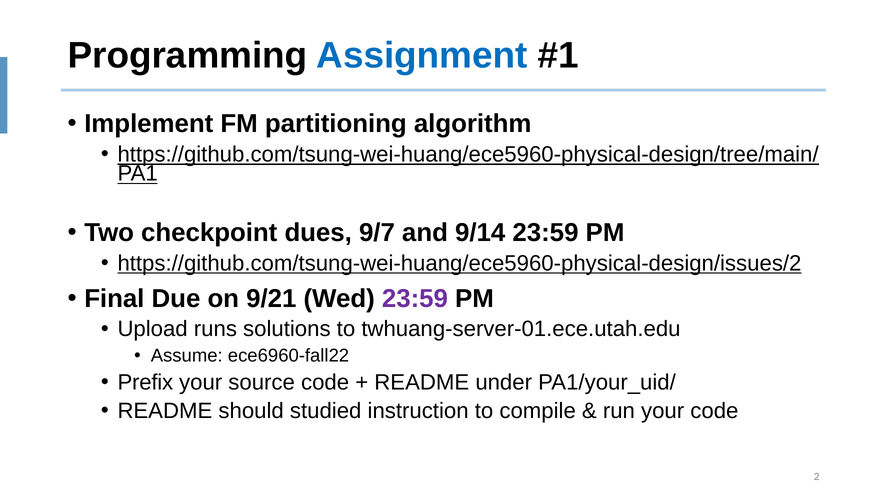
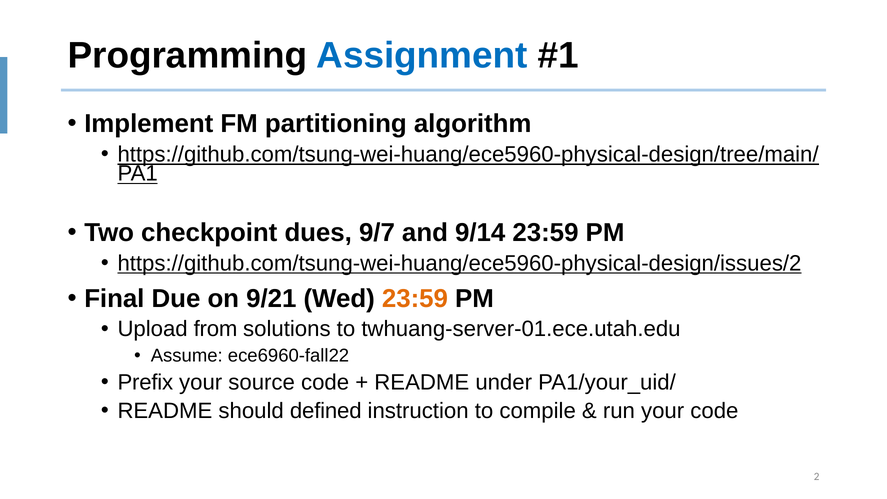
23:59 at (415, 298) colour: purple -> orange
runs: runs -> from
studied: studied -> defined
